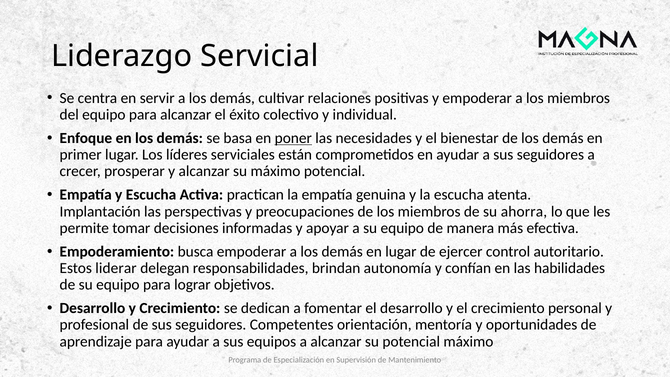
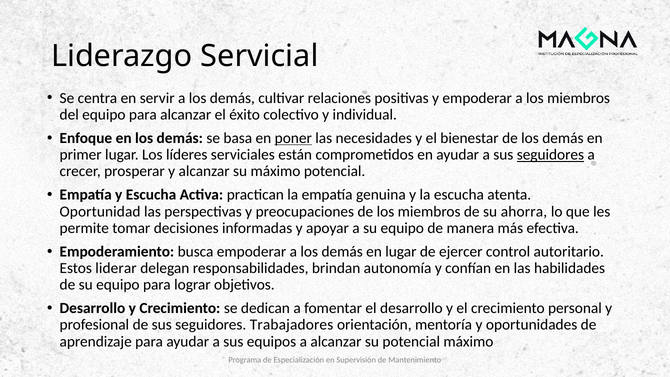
seguidores at (550, 155) underline: none -> present
Implantación: Implantación -> Oportunidad
Competentes: Competentes -> Trabajadores
